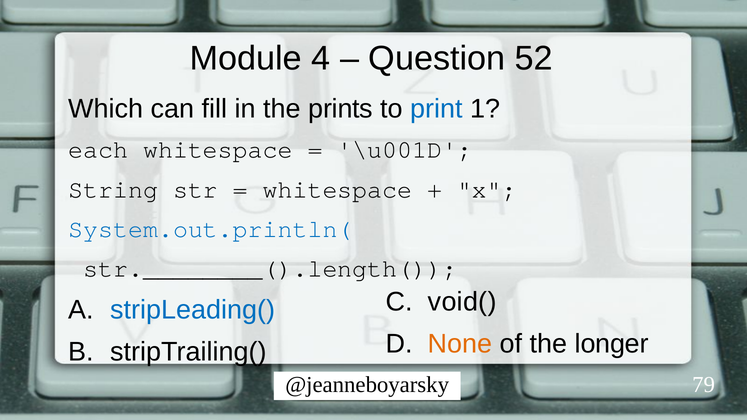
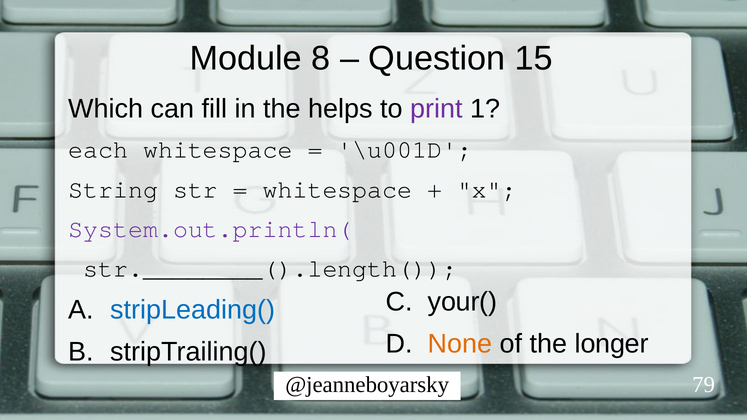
4: 4 -> 8
52: 52 -> 15
prints: prints -> helps
print colour: blue -> purple
System.out.println( colour: blue -> purple
void(: void( -> your(
